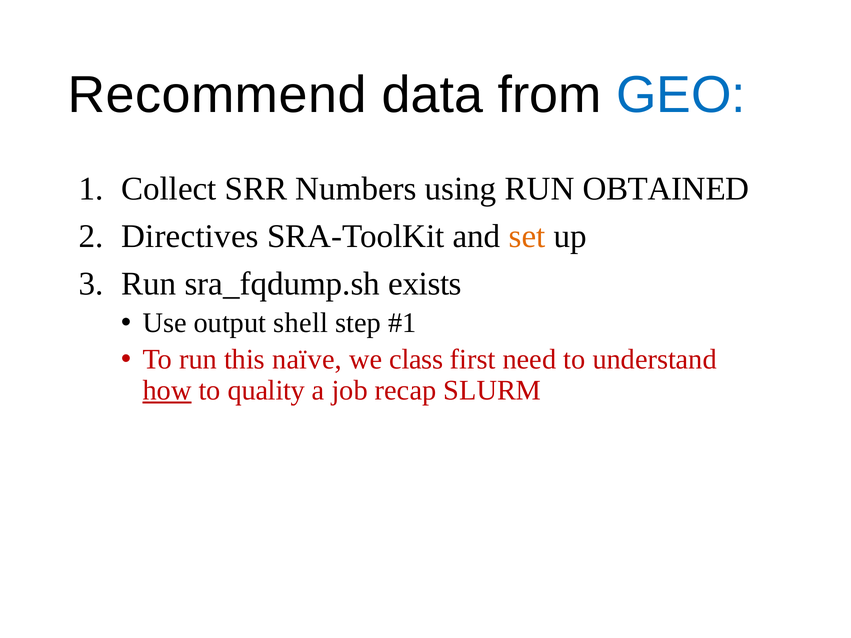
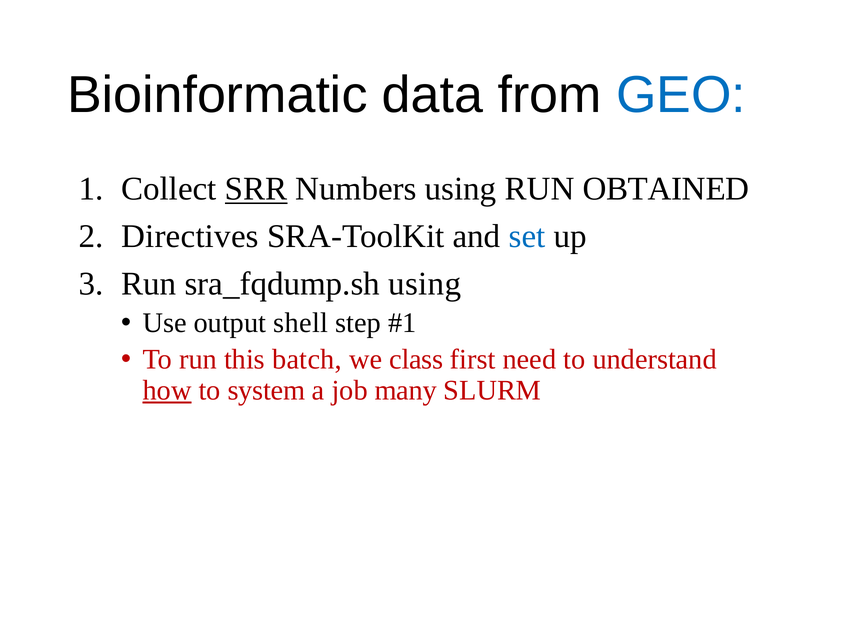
Recommend: Recommend -> Bioinformatic
SRR underline: none -> present
set colour: orange -> blue
sra_fqdump.sh exists: exists -> using
naïve: naïve -> batch
quality: quality -> system
recap: recap -> many
